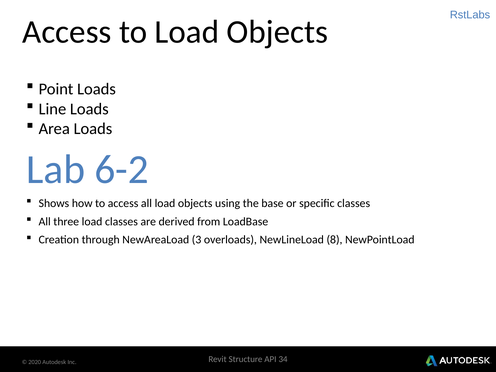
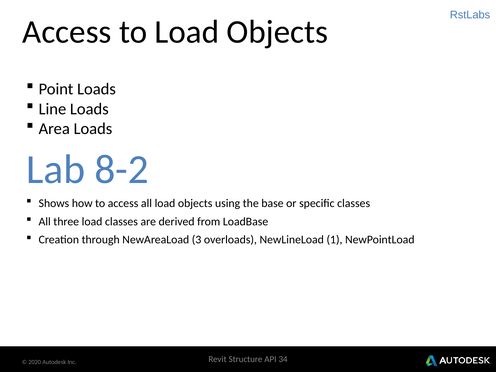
6-2: 6-2 -> 8-2
8: 8 -> 1
